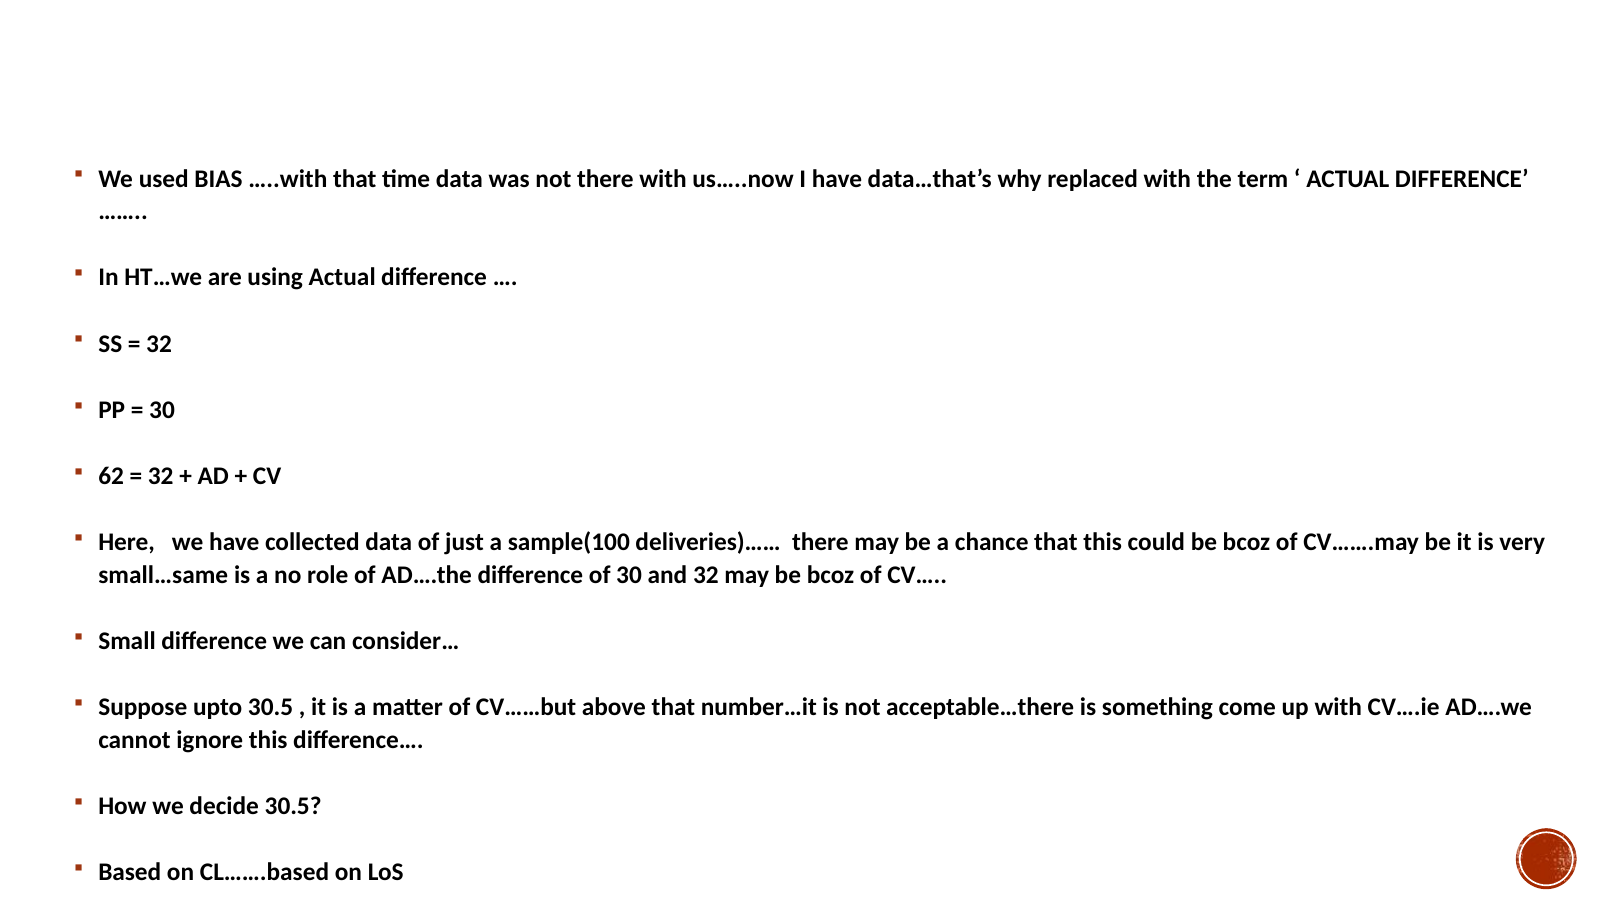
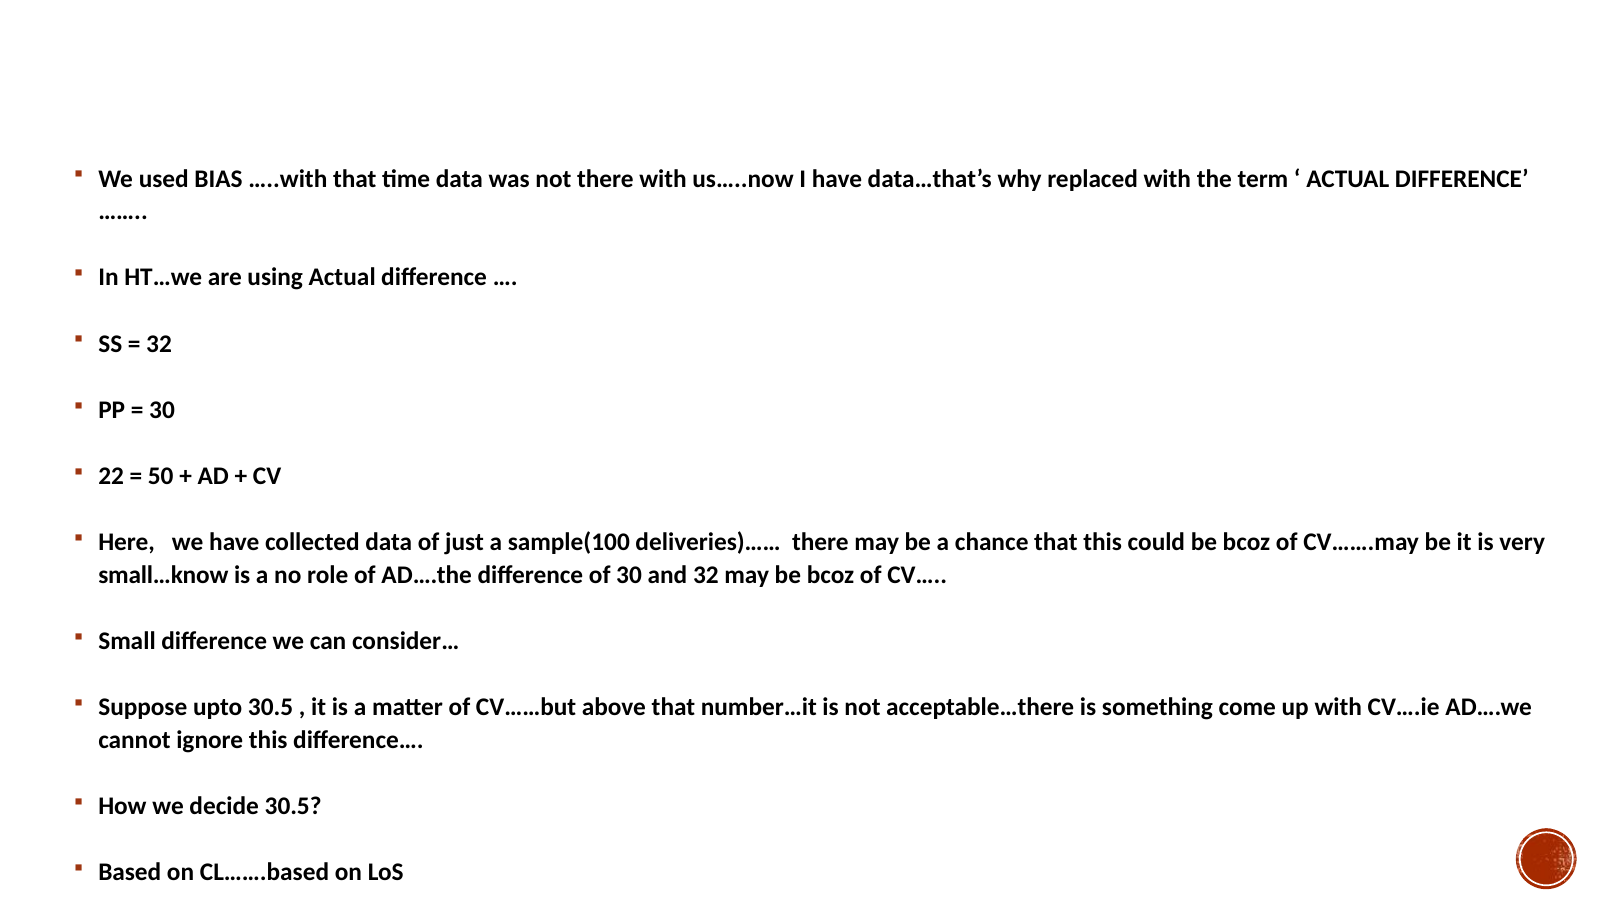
62: 62 -> 22
32 at (161, 476): 32 -> 50
small…same: small…same -> small…know
